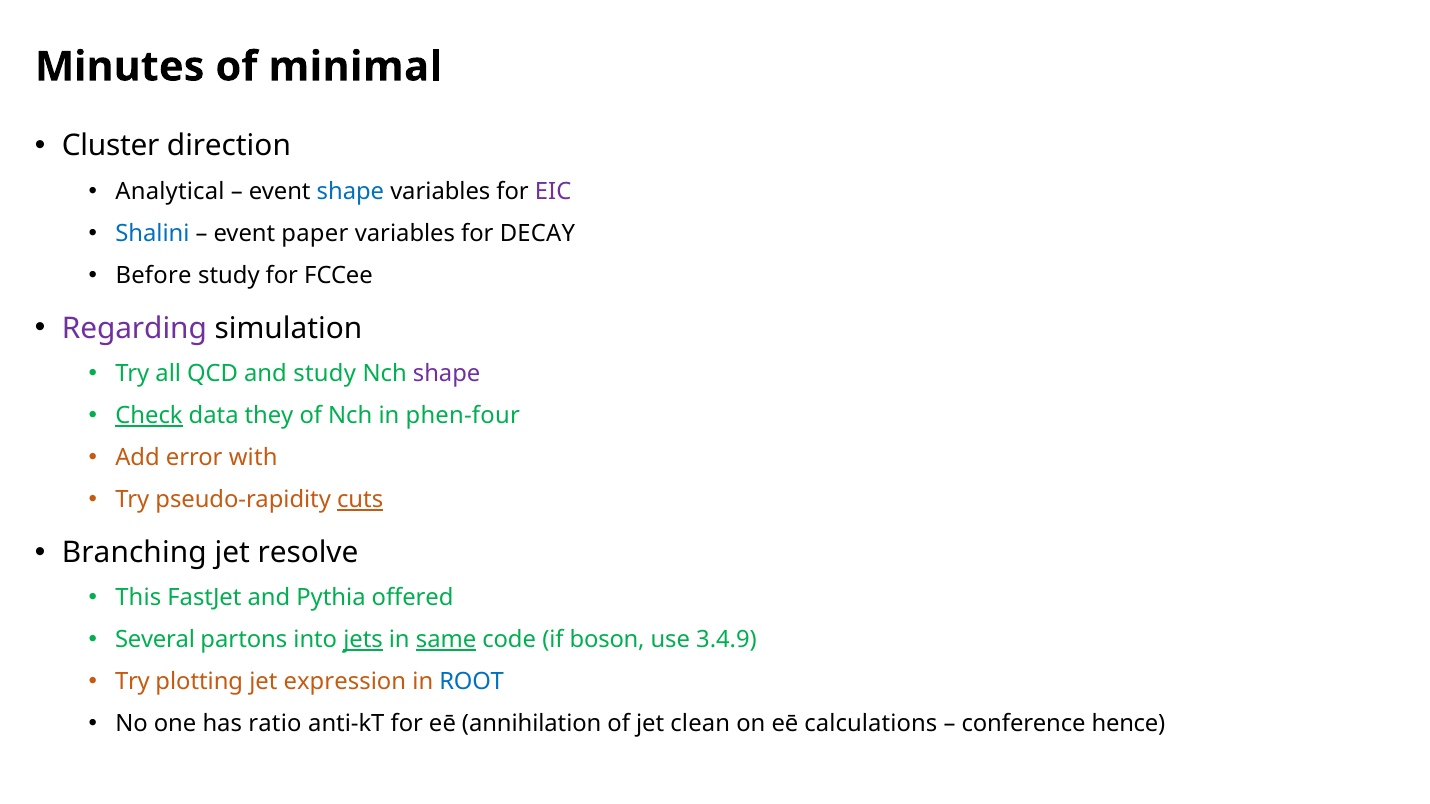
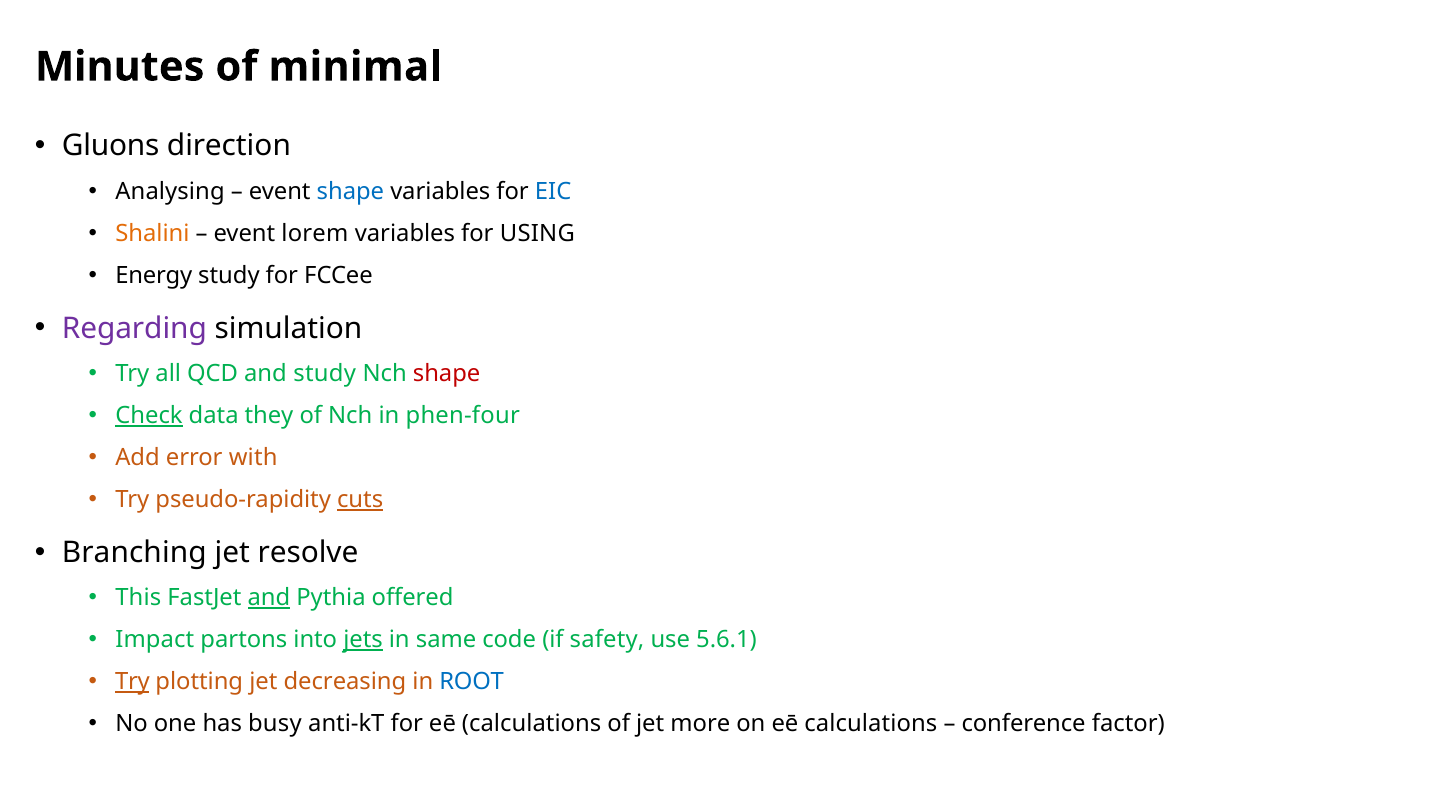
Cluster: Cluster -> Gluons
Analytical: Analytical -> Analysing
EIC colour: purple -> blue
Shalini colour: blue -> orange
paper: paper -> lorem
DECAY: DECAY -> USING
Before: Before -> Energy
shape at (447, 374) colour: purple -> red
and at (269, 598) underline: none -> present
Several: Several -> Impact
same underline: present -> none
boson: boson -> safety
3.4.9: 3.4.9 -> 5.6.1
Try at (132, 682) underline: none -> present
expression: expression -> decreasing
ratio: ratio -> busy
for eē annihilation: annihilation -> calculations
clean: clean -> more
hence: hence -> factor
